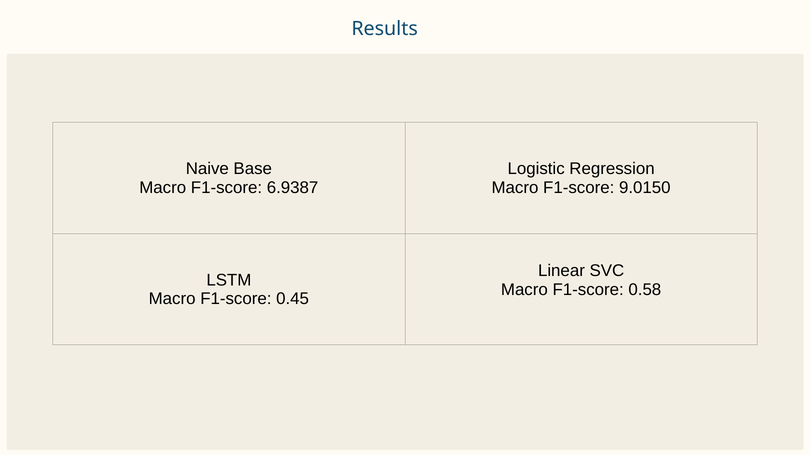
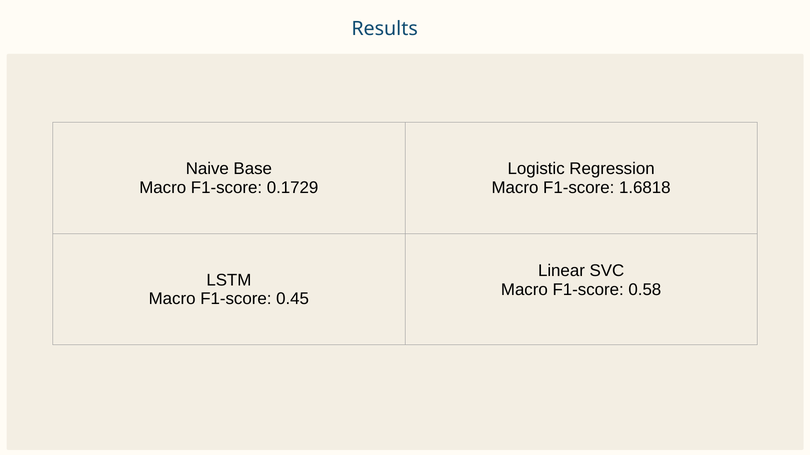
6.9387: 6.9387 -> 0.1729
9.0150: 9.0150 -> 1.6818
